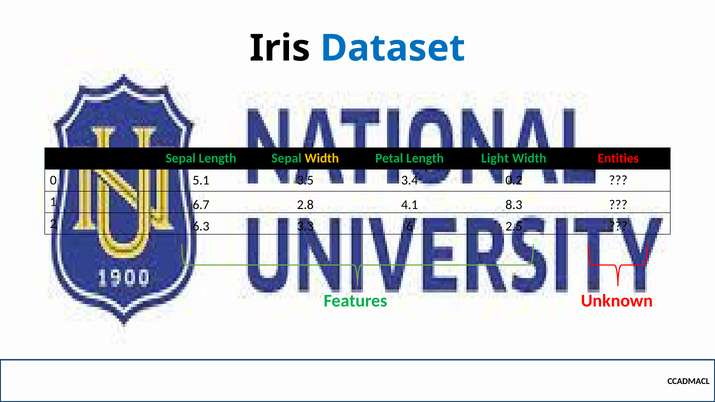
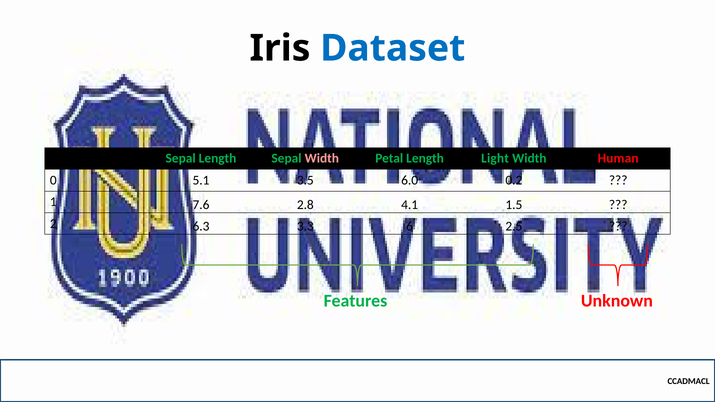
Width at (322, 159) colour: yellow -> pink
Entities: Entities -> Human
3.4: 3.4 -> 6.0
6.7: 6.7 -> 7.6
8.3: 8.3 -> 1.5
